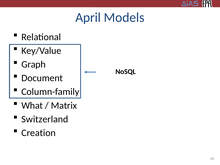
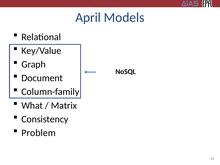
Switzerland: Switzerland -> Consistency
Creation: Creation -> Problem
